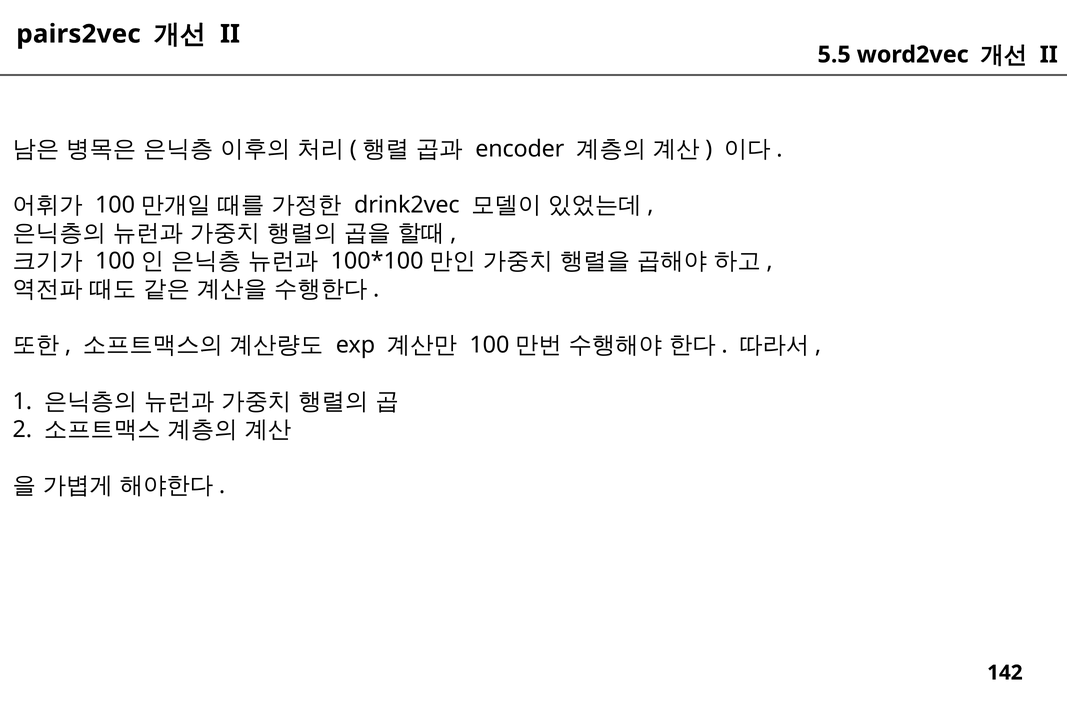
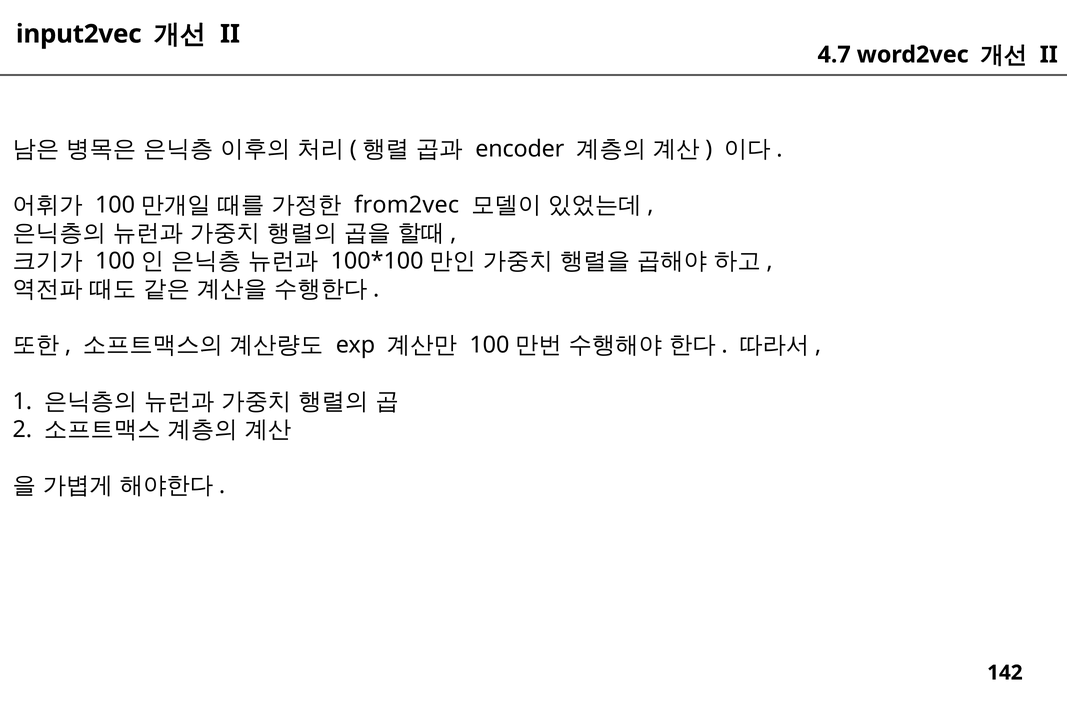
pairs2vec: pairs2vec -> input2vec
5.5: 5.5 -> 4.7
drink2vec: drink2vec -> from2vec
